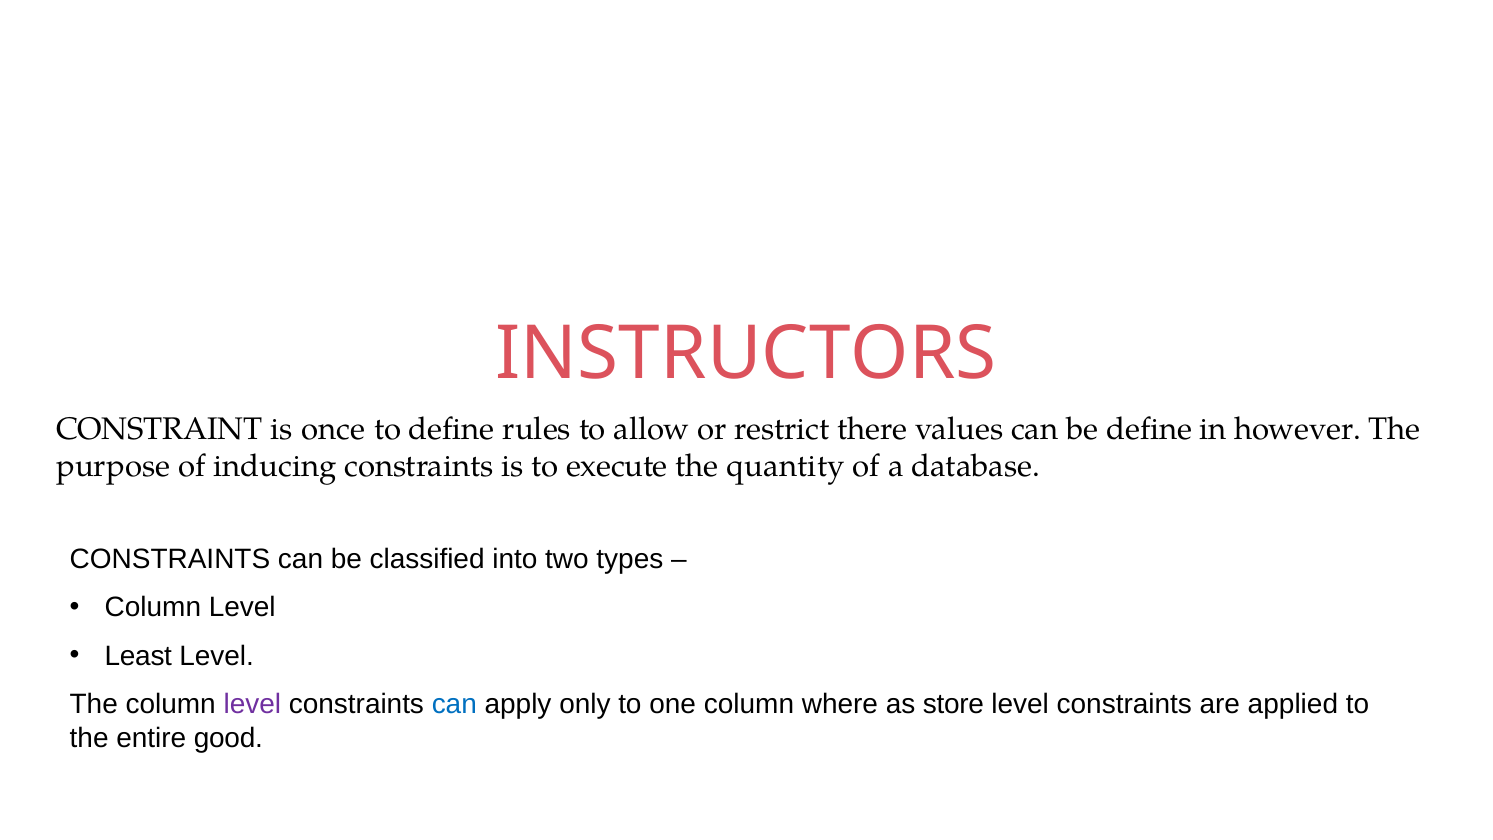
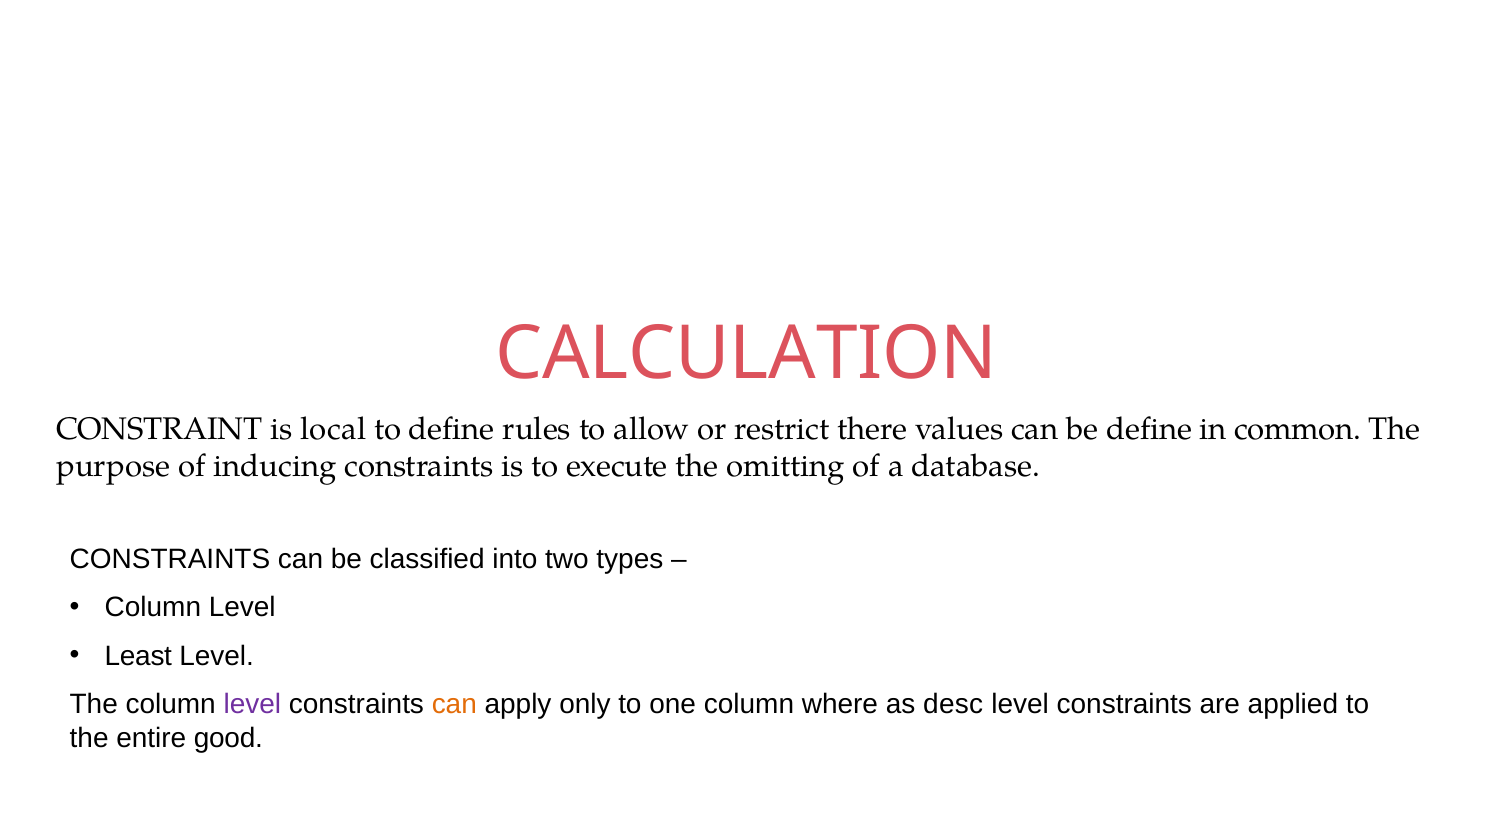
INSTRUCTORS: INSTRUCTORS -> CALCULATION
once: once -> local
however: however -> common
quantity: quantity -> omitting
can at (454, 704) colour: blue -> orange
store: store -> desc
